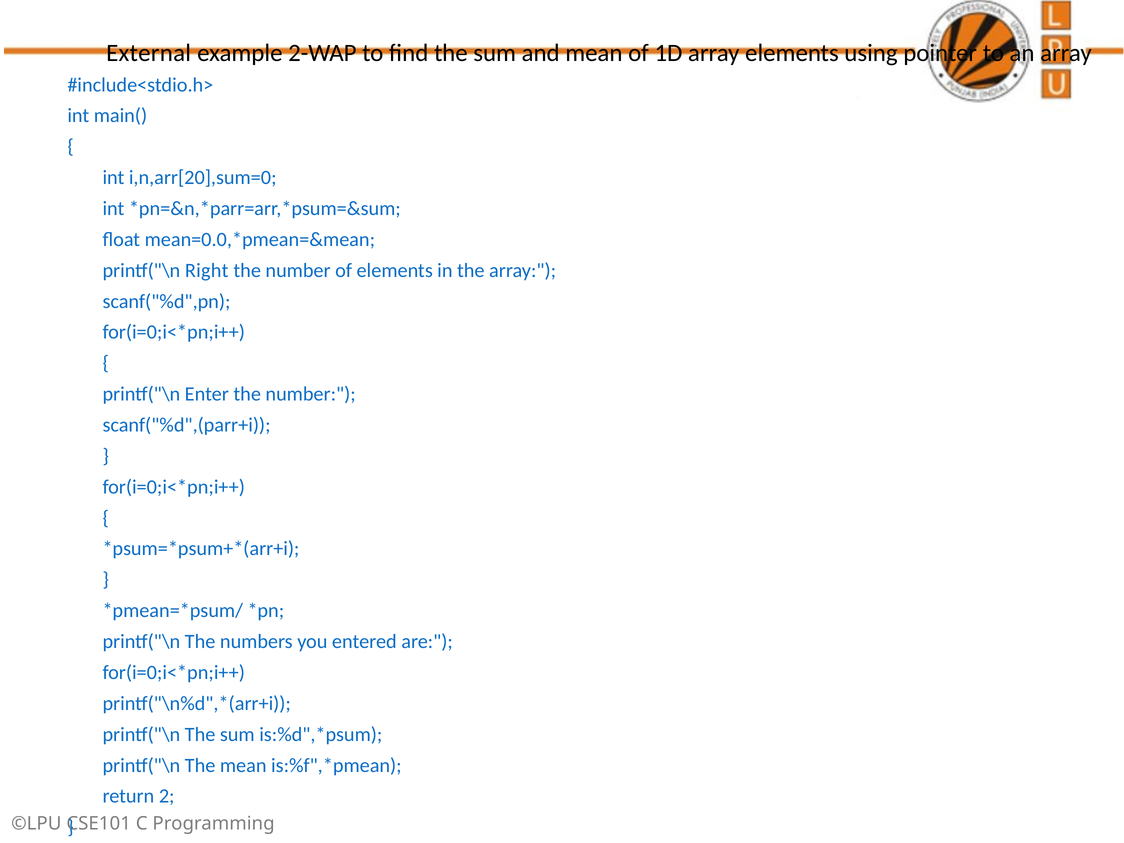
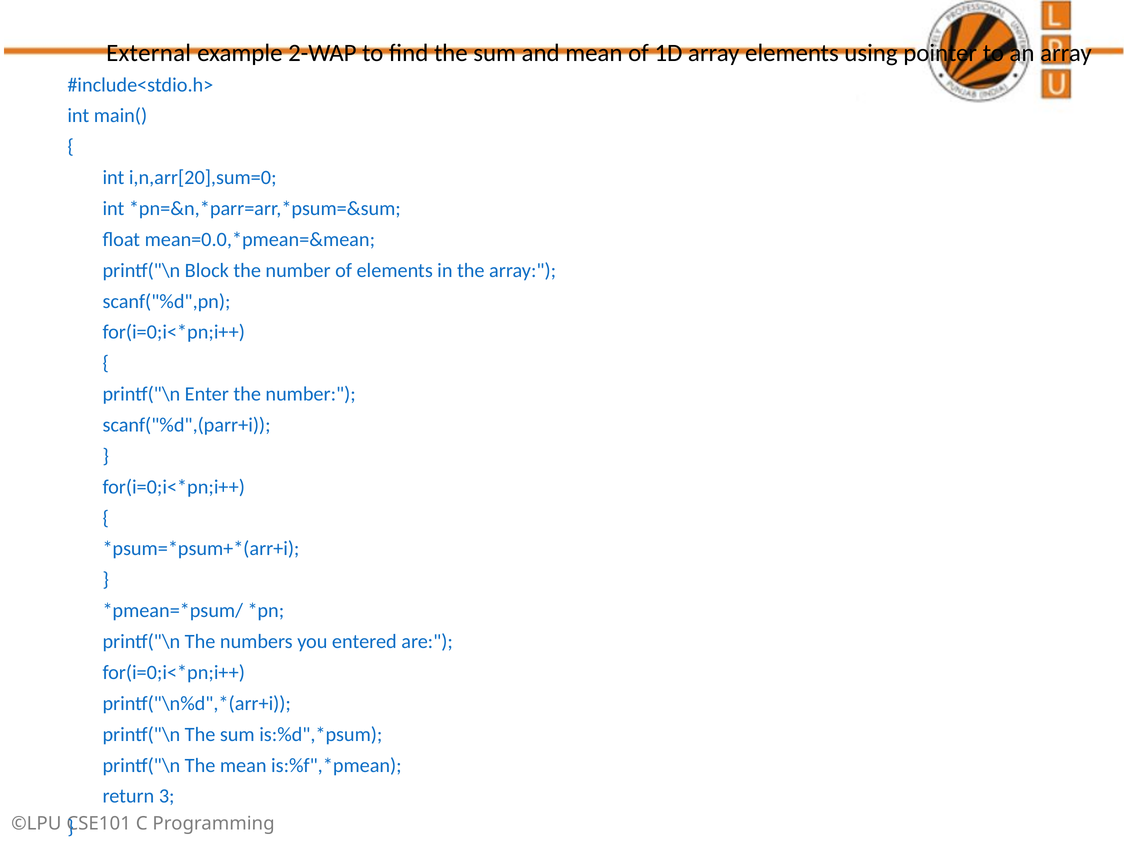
Right: Right -> Block
2: 2 -> 3
